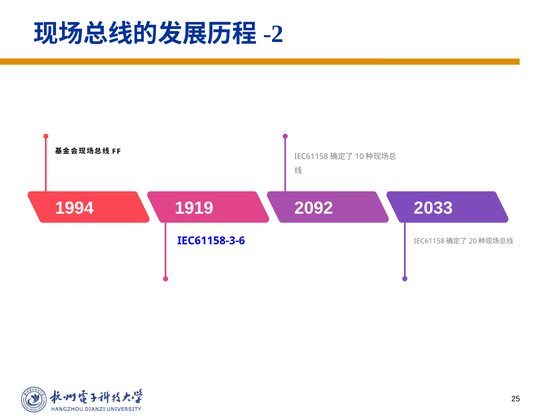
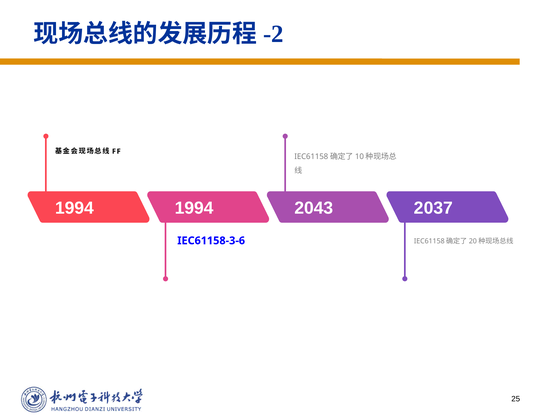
2033: 2033 -> 2037
1919 at (194, 208): 1919 -> 1994
2092: 2092 -> 2043
